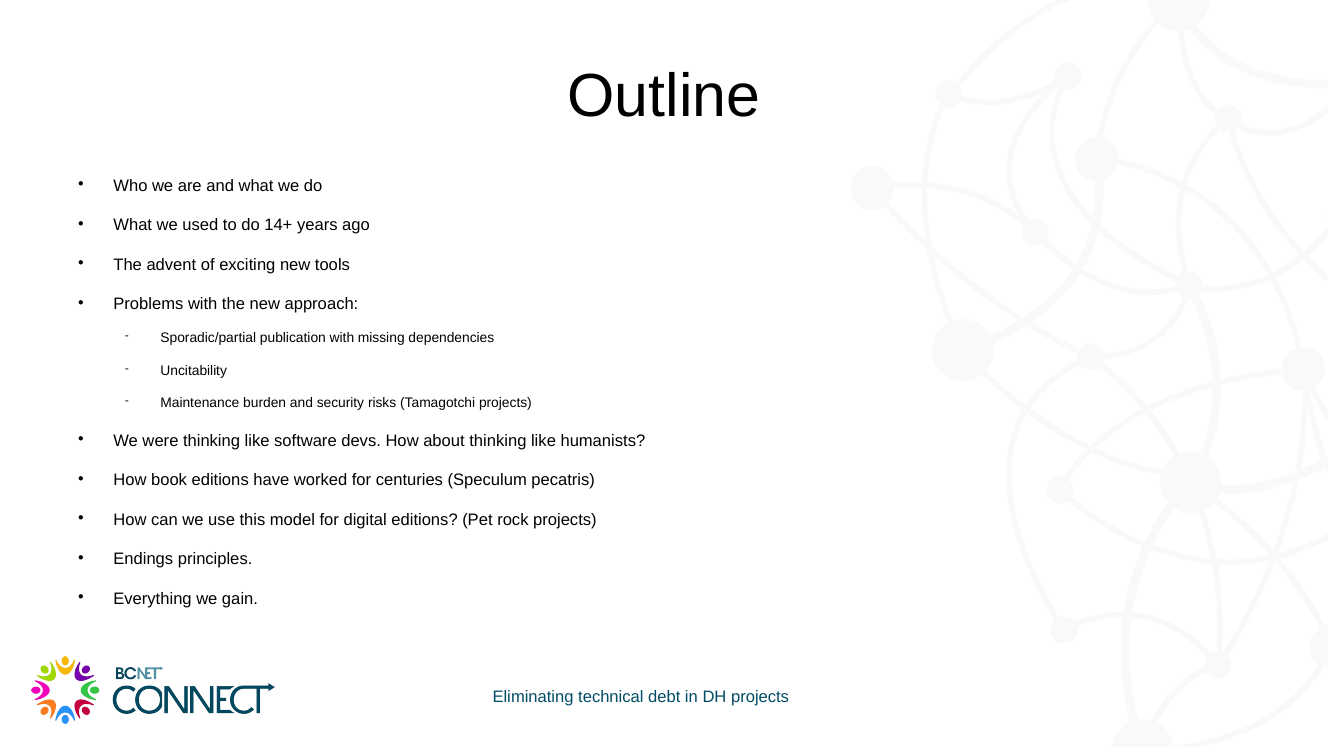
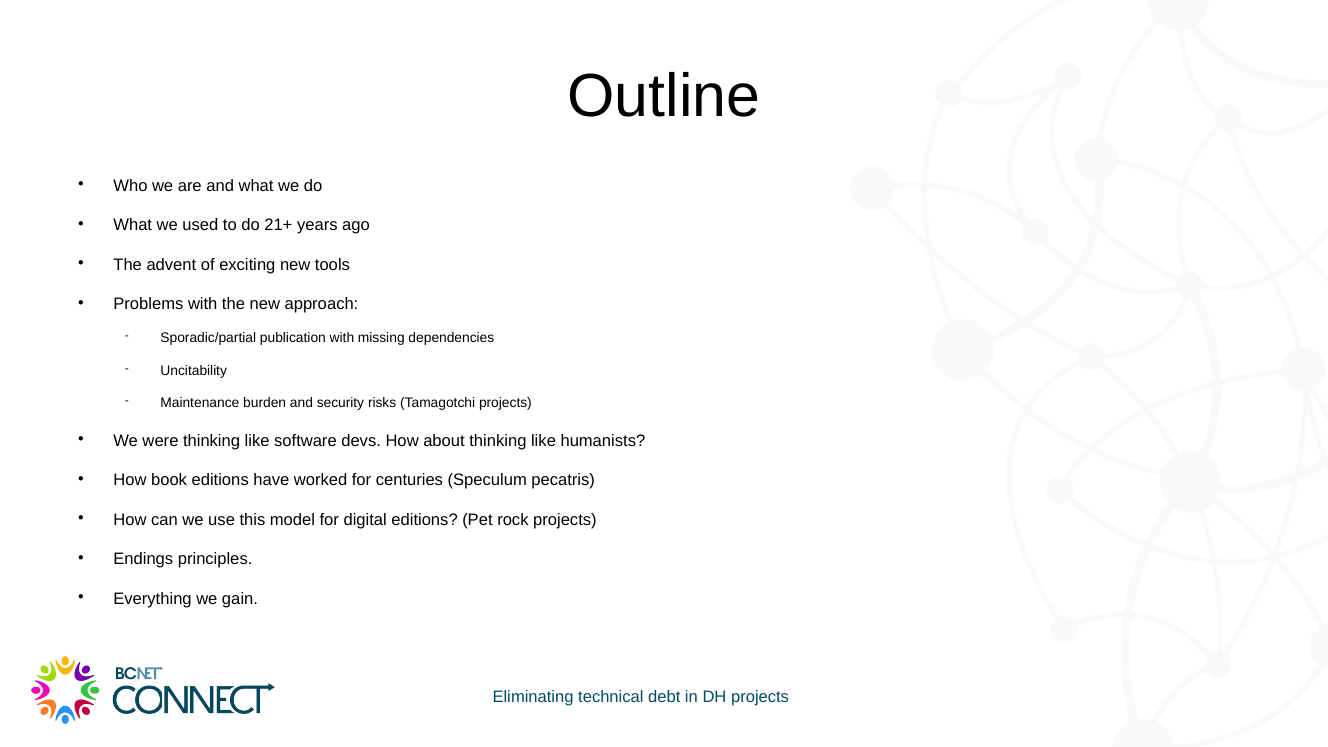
14+: 14+ -> 21+
